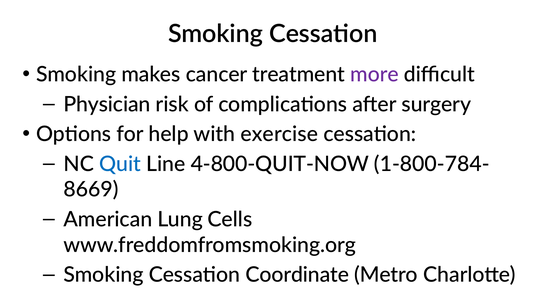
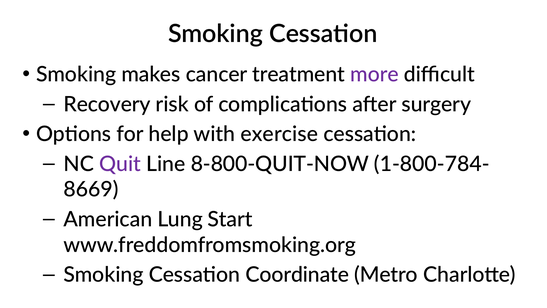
Physician: Physician -> Recovery
Quit colour: blue -> purple
4-800-QUIT-NOW: 4-800-QUIT-NOW -> 8-800-QUIT-NOW
Cells: Cells -> Start
